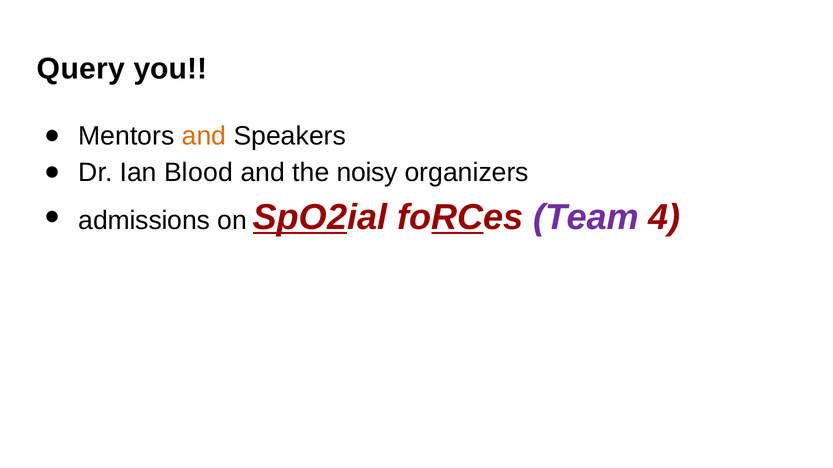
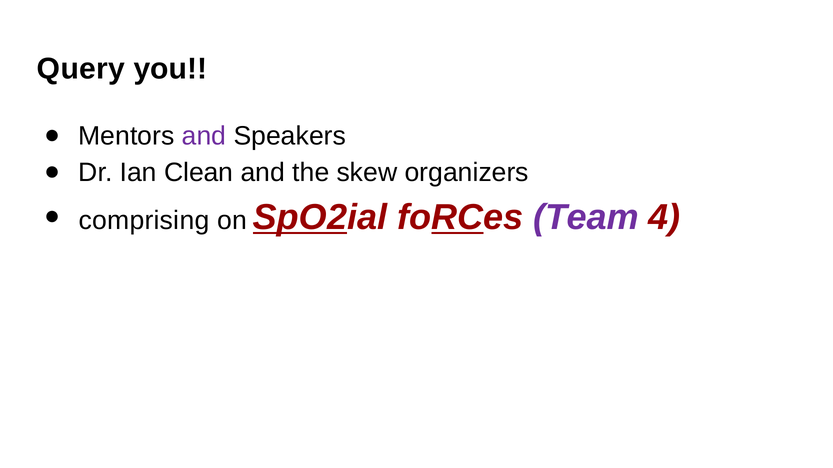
and at (204, 136) colour: orange -> purple
Blood: Blood -> Clean
noisy: noisy -> skew
admissions: admissions -> comprising
